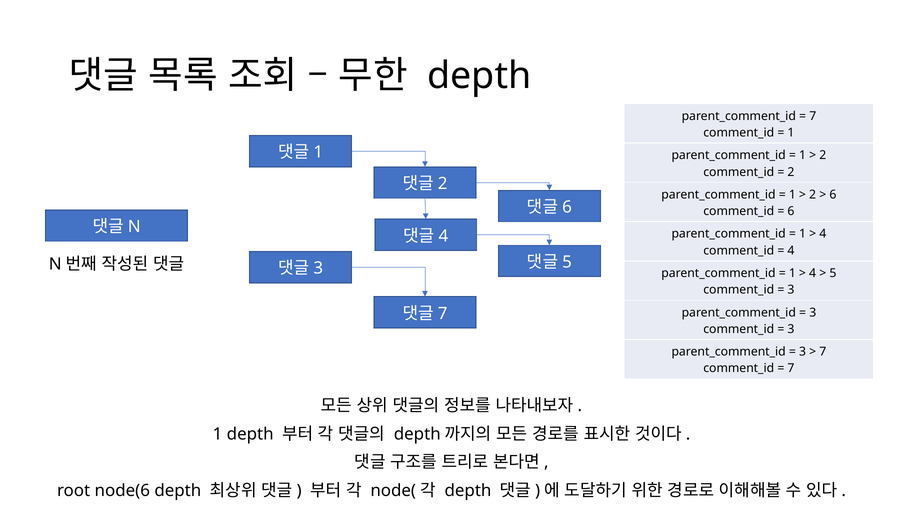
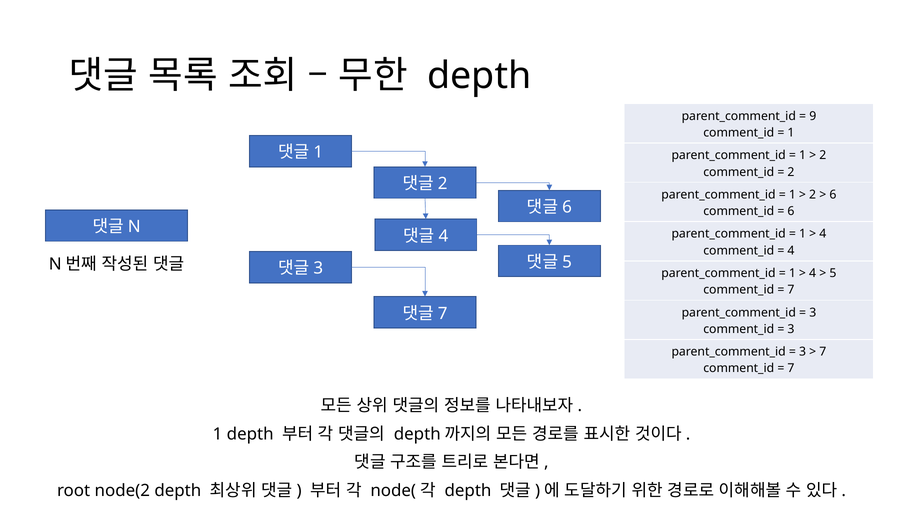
7 at (813, 116): 7 -> 9
3 at (791, 290): 3 -> 7
node(6: node(6 -> node(2
